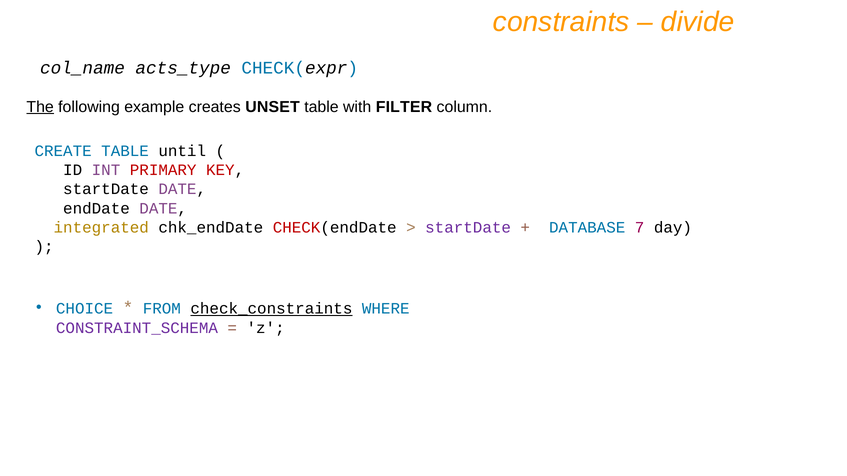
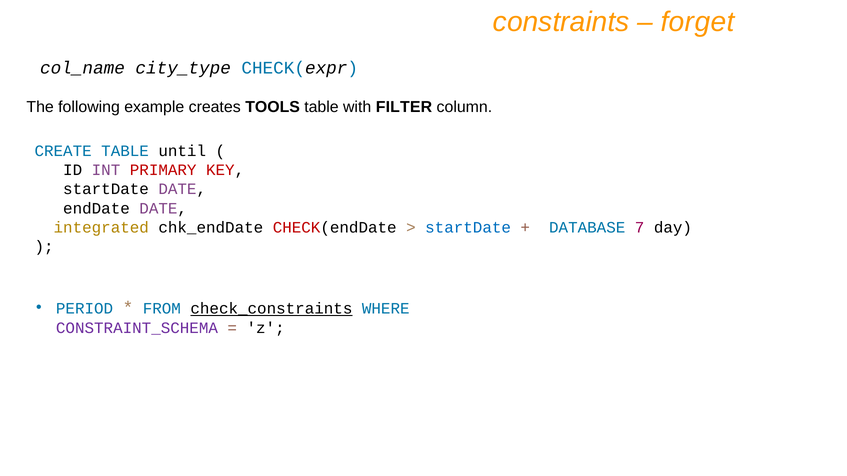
divide: divide -> forget
acts_type: acts_type -> city_type
The underline: present -> none
UNSET: UNSET -> TOOLS
startDate at (468, 228) colour: purple -> blue
CHOICE: CHOICE -> PERIOD
